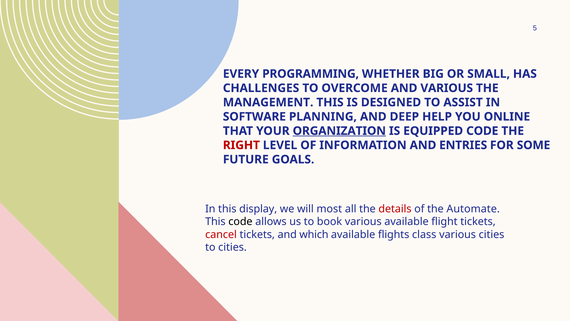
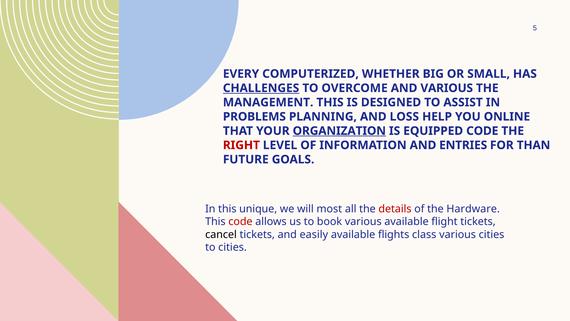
PROGRAMMING: PROGRAMMING -> COMPUTERIZED
CHALLENGES underline: none -> present
SOFTWARE: SOFTWARE -> PROBLEMS
DEEP: DEEP -> LOSS
SOME: SOME -> THAN
display: display -> unique
Automate: Automate -> Hardware
code at (240, 221) colour: black -> red
cancel colour: red -> black
which: which -> easily
